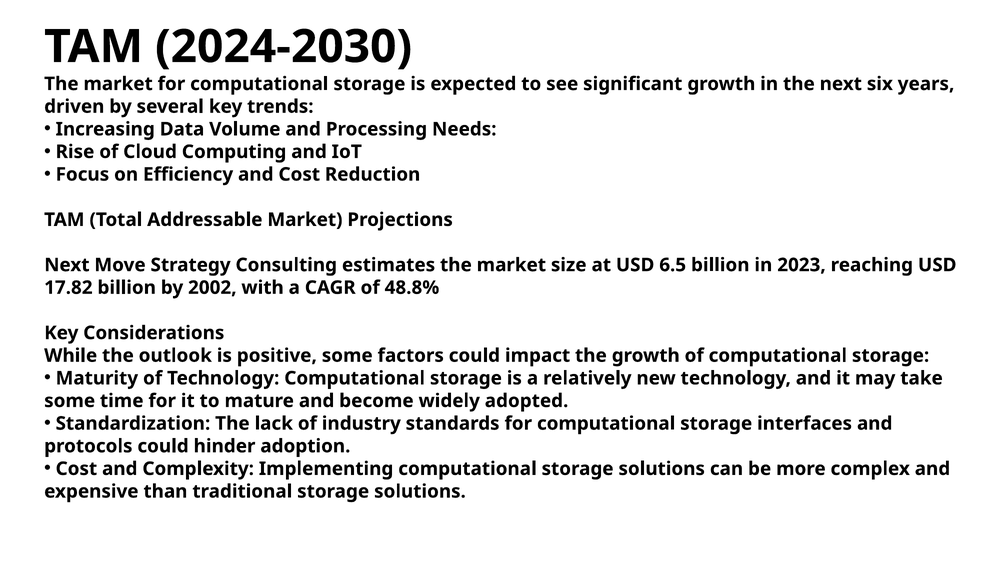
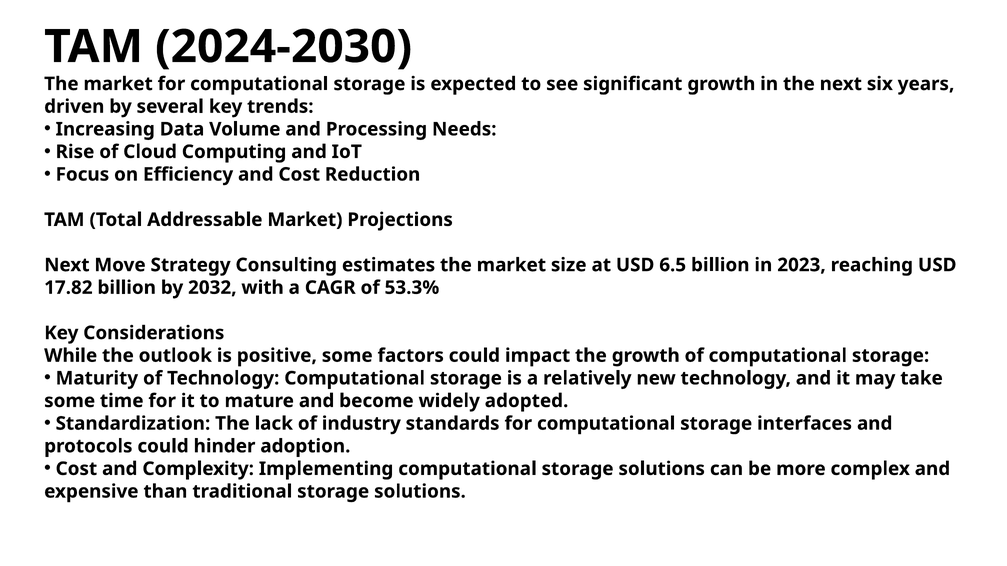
2002: 2002 -> 2032
48.8%: 48.8% -> 53.3%
